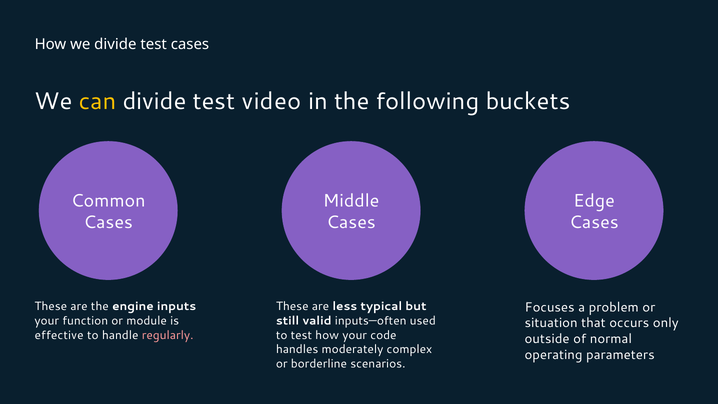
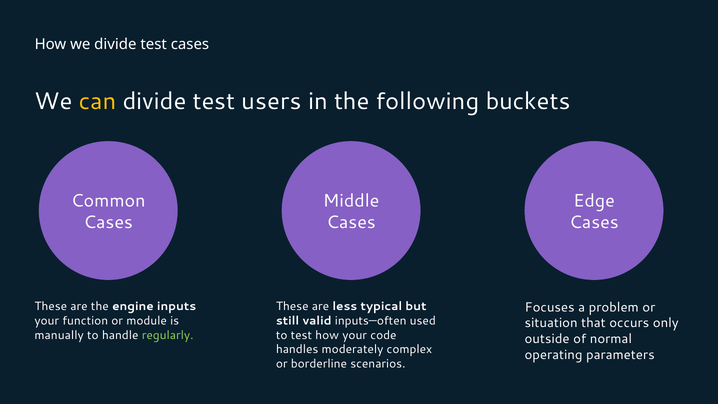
video: video -> users
effective: effective -> manually
regularly colour: pink -> light green
